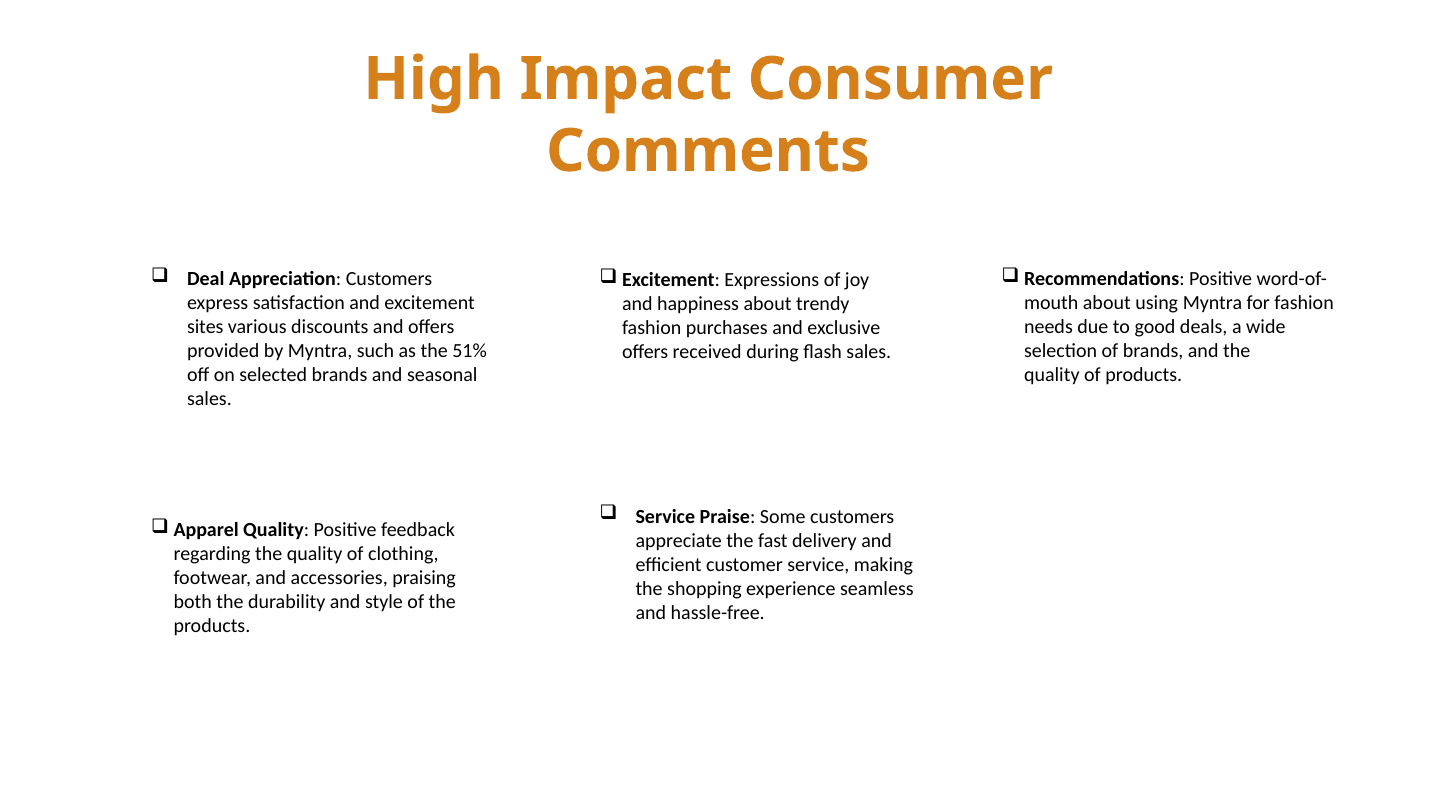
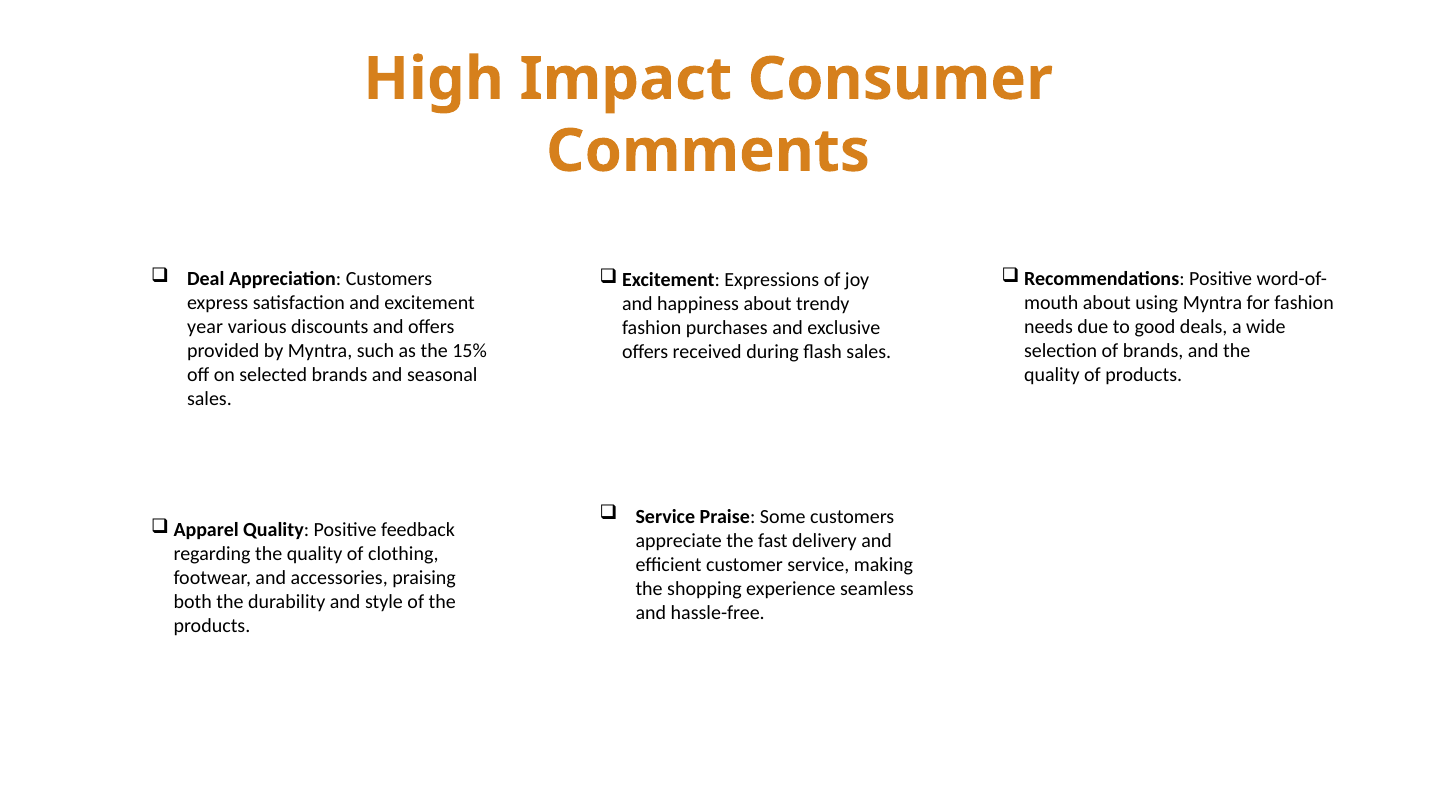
sites: sites -> year
51%: 51% -> 15%
